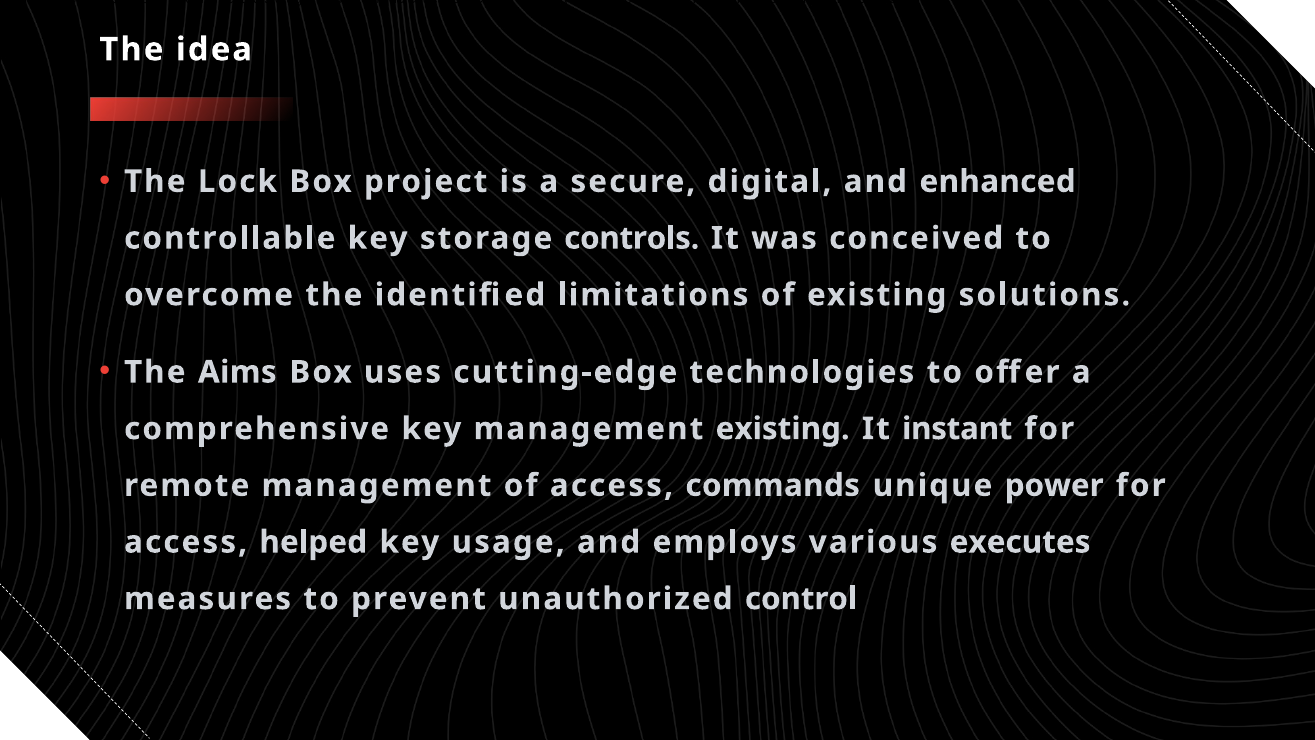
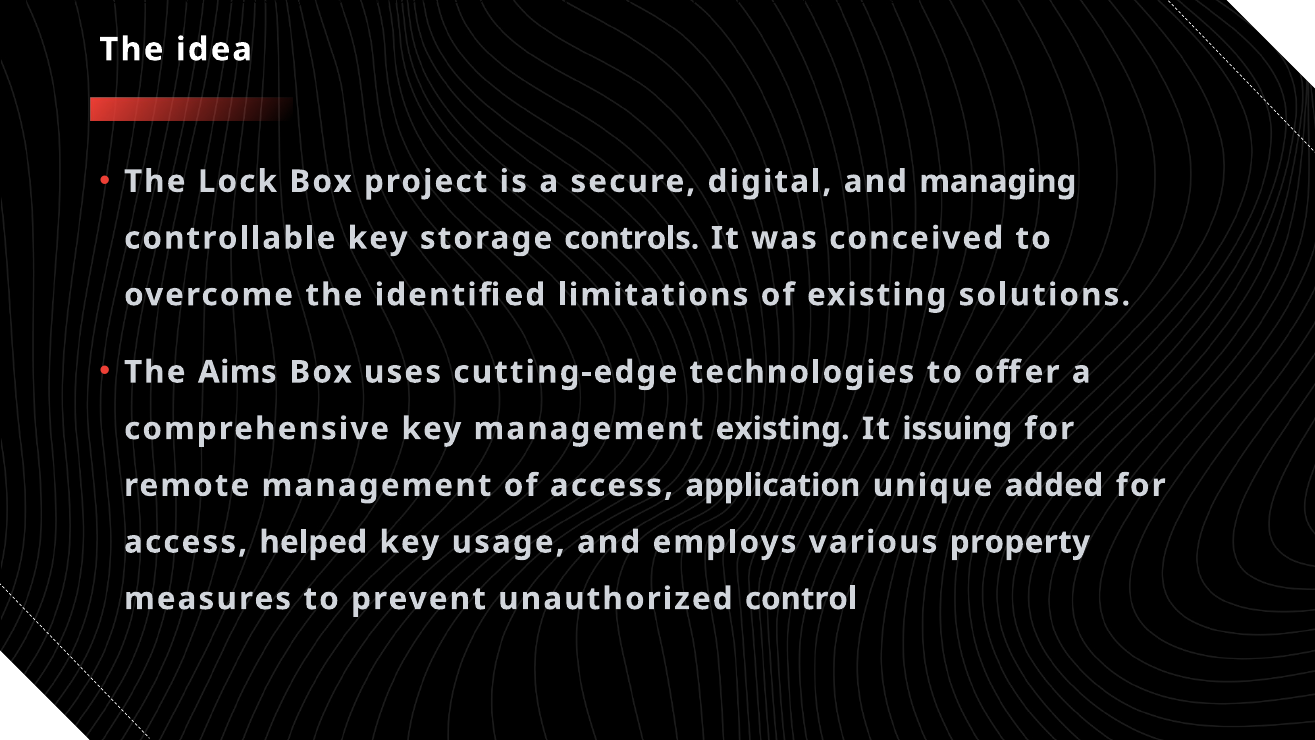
enhanced: enhanced -> managing
It instant: instant -> issuing
commands: commands -> application
power: power -> added
executes: executes -> property
